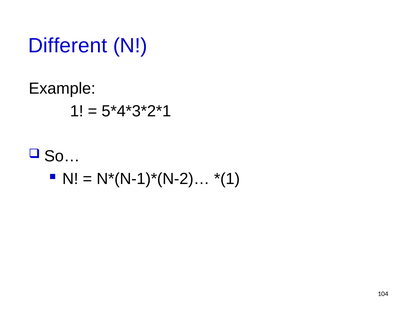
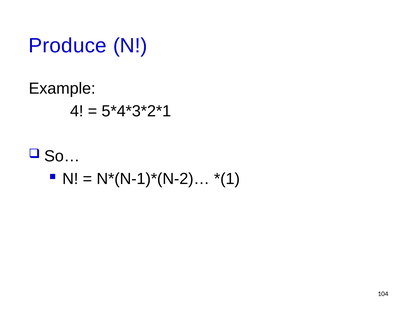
Different: Different -> Produce
1: 1 -> 4
